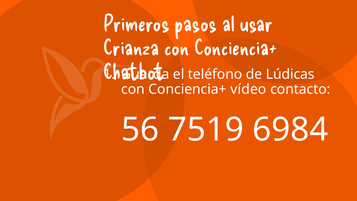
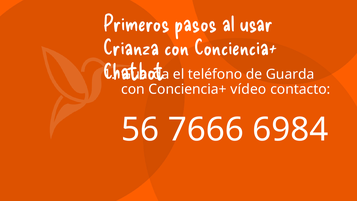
de Lúdicas: Lúdicas -> Guarda
7519: 7519 -> 7666
